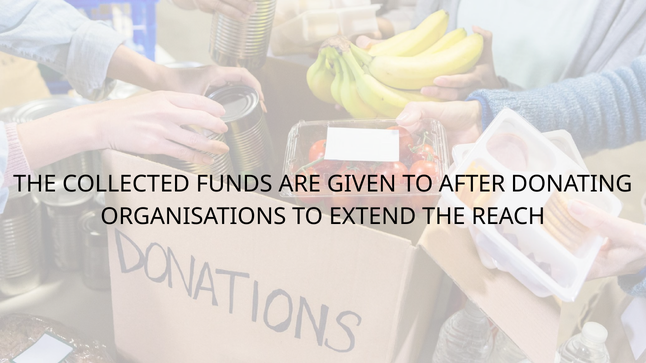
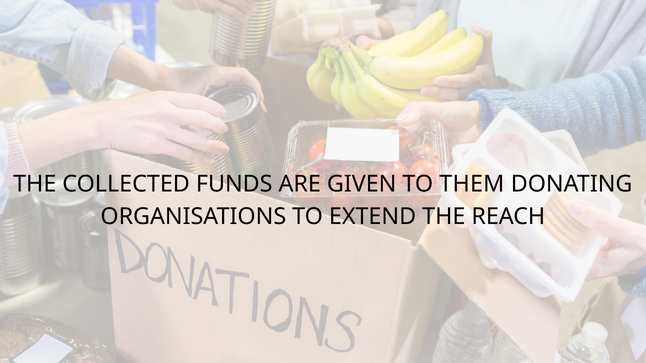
AFTER: AFTER -> THEM
